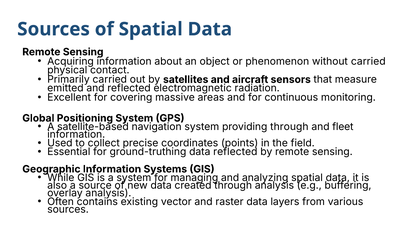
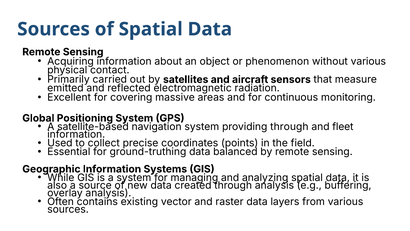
without carried: carried -> various
data reflected: reflected -> balanced
